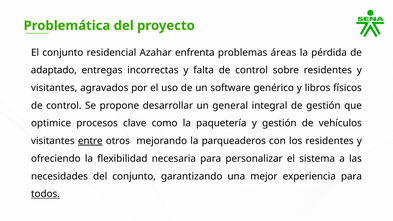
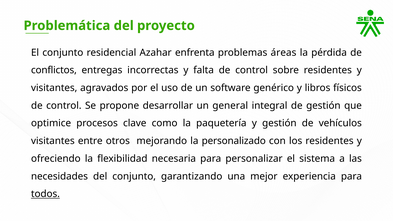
adaptado: adaptado -> conflictos
entre underline: present -> none
parqueaderos: parqueaderos -> personalizado
